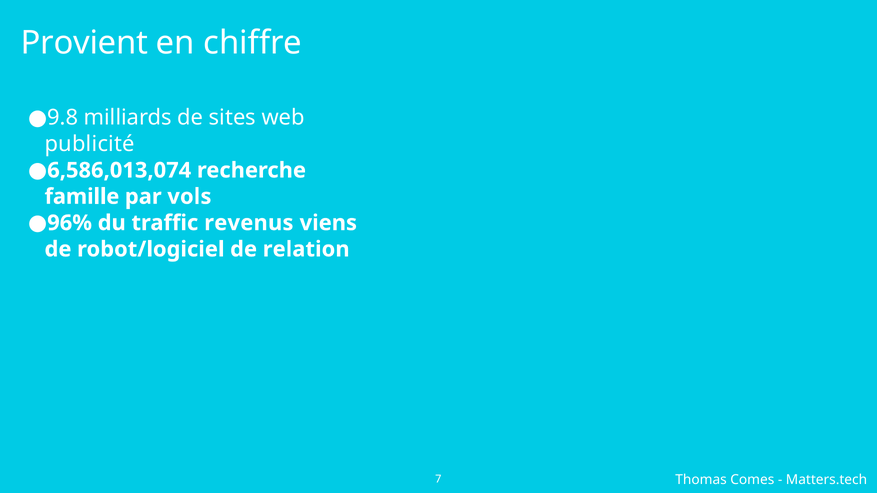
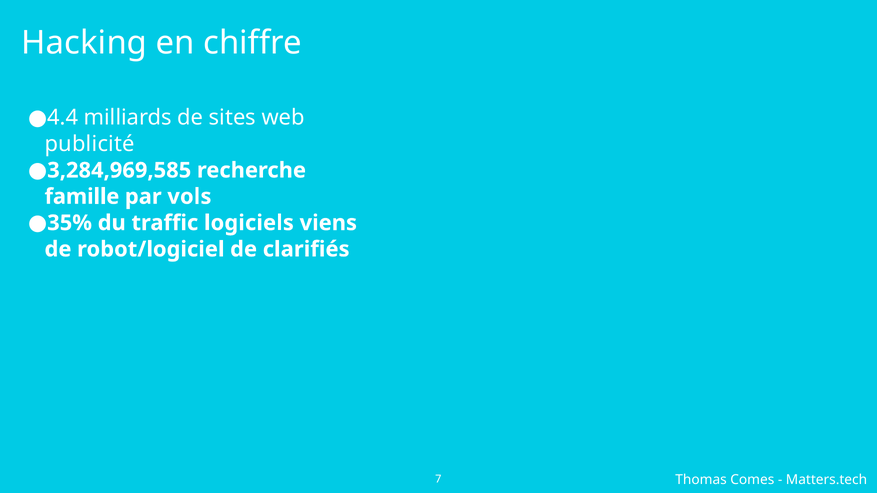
Provient: Provient -> Hacking
9.8: 9.8 -> 4.4
6,586,013,074: 6,586,013,074 -> 3,284,969,585
96%: 96% -> 35%
revenus: revenus -> logiciels
relation: relation -> clarifiés
